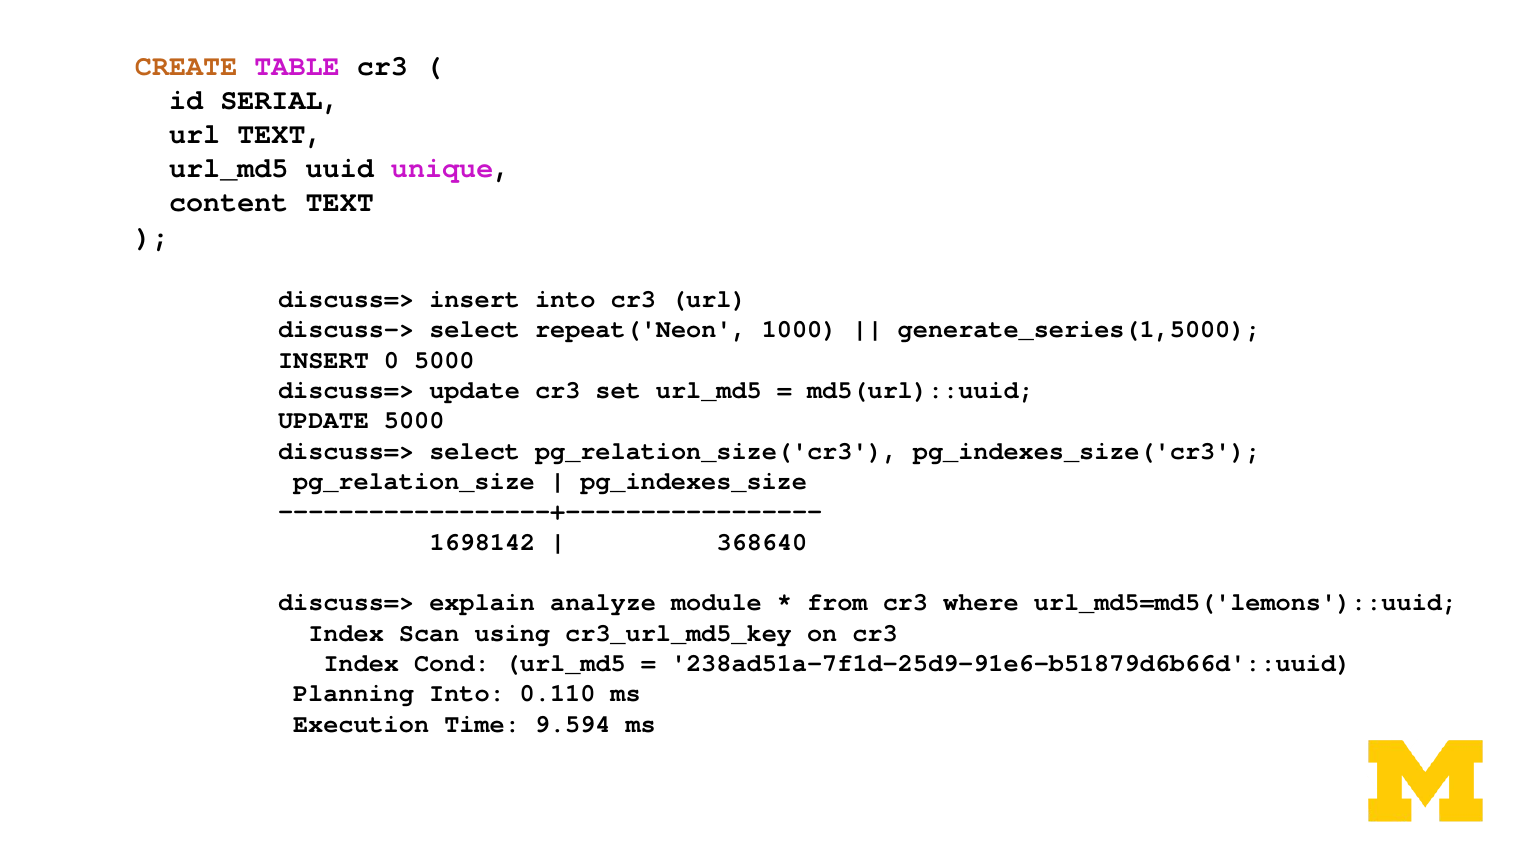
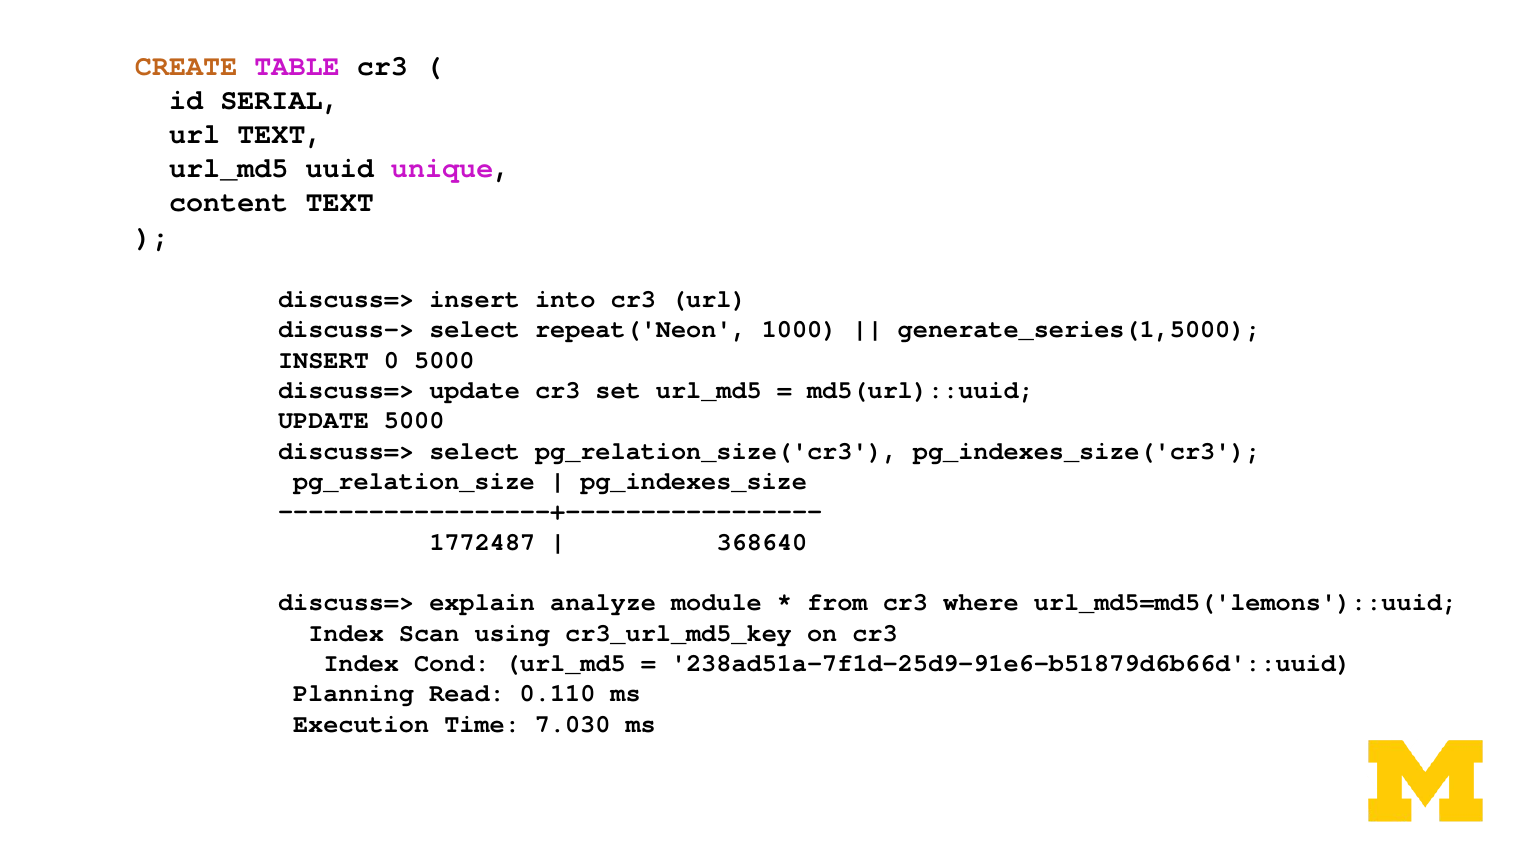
1698142: 1698142 -> 1772487
Planning Into: Into -> Read
9.594: 9.594 -> 7.030
